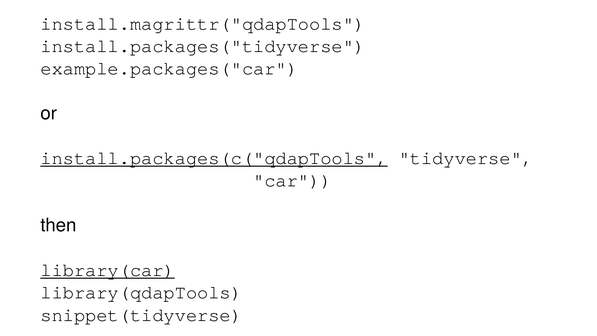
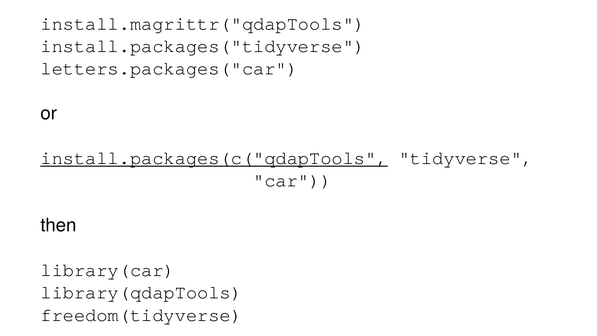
example.packages("car: example.packages("car -> letters.packages("car
library(car underline: present -> none
snippet(tidyverse: snippet(tidyverse -> freedom(tidyverse
